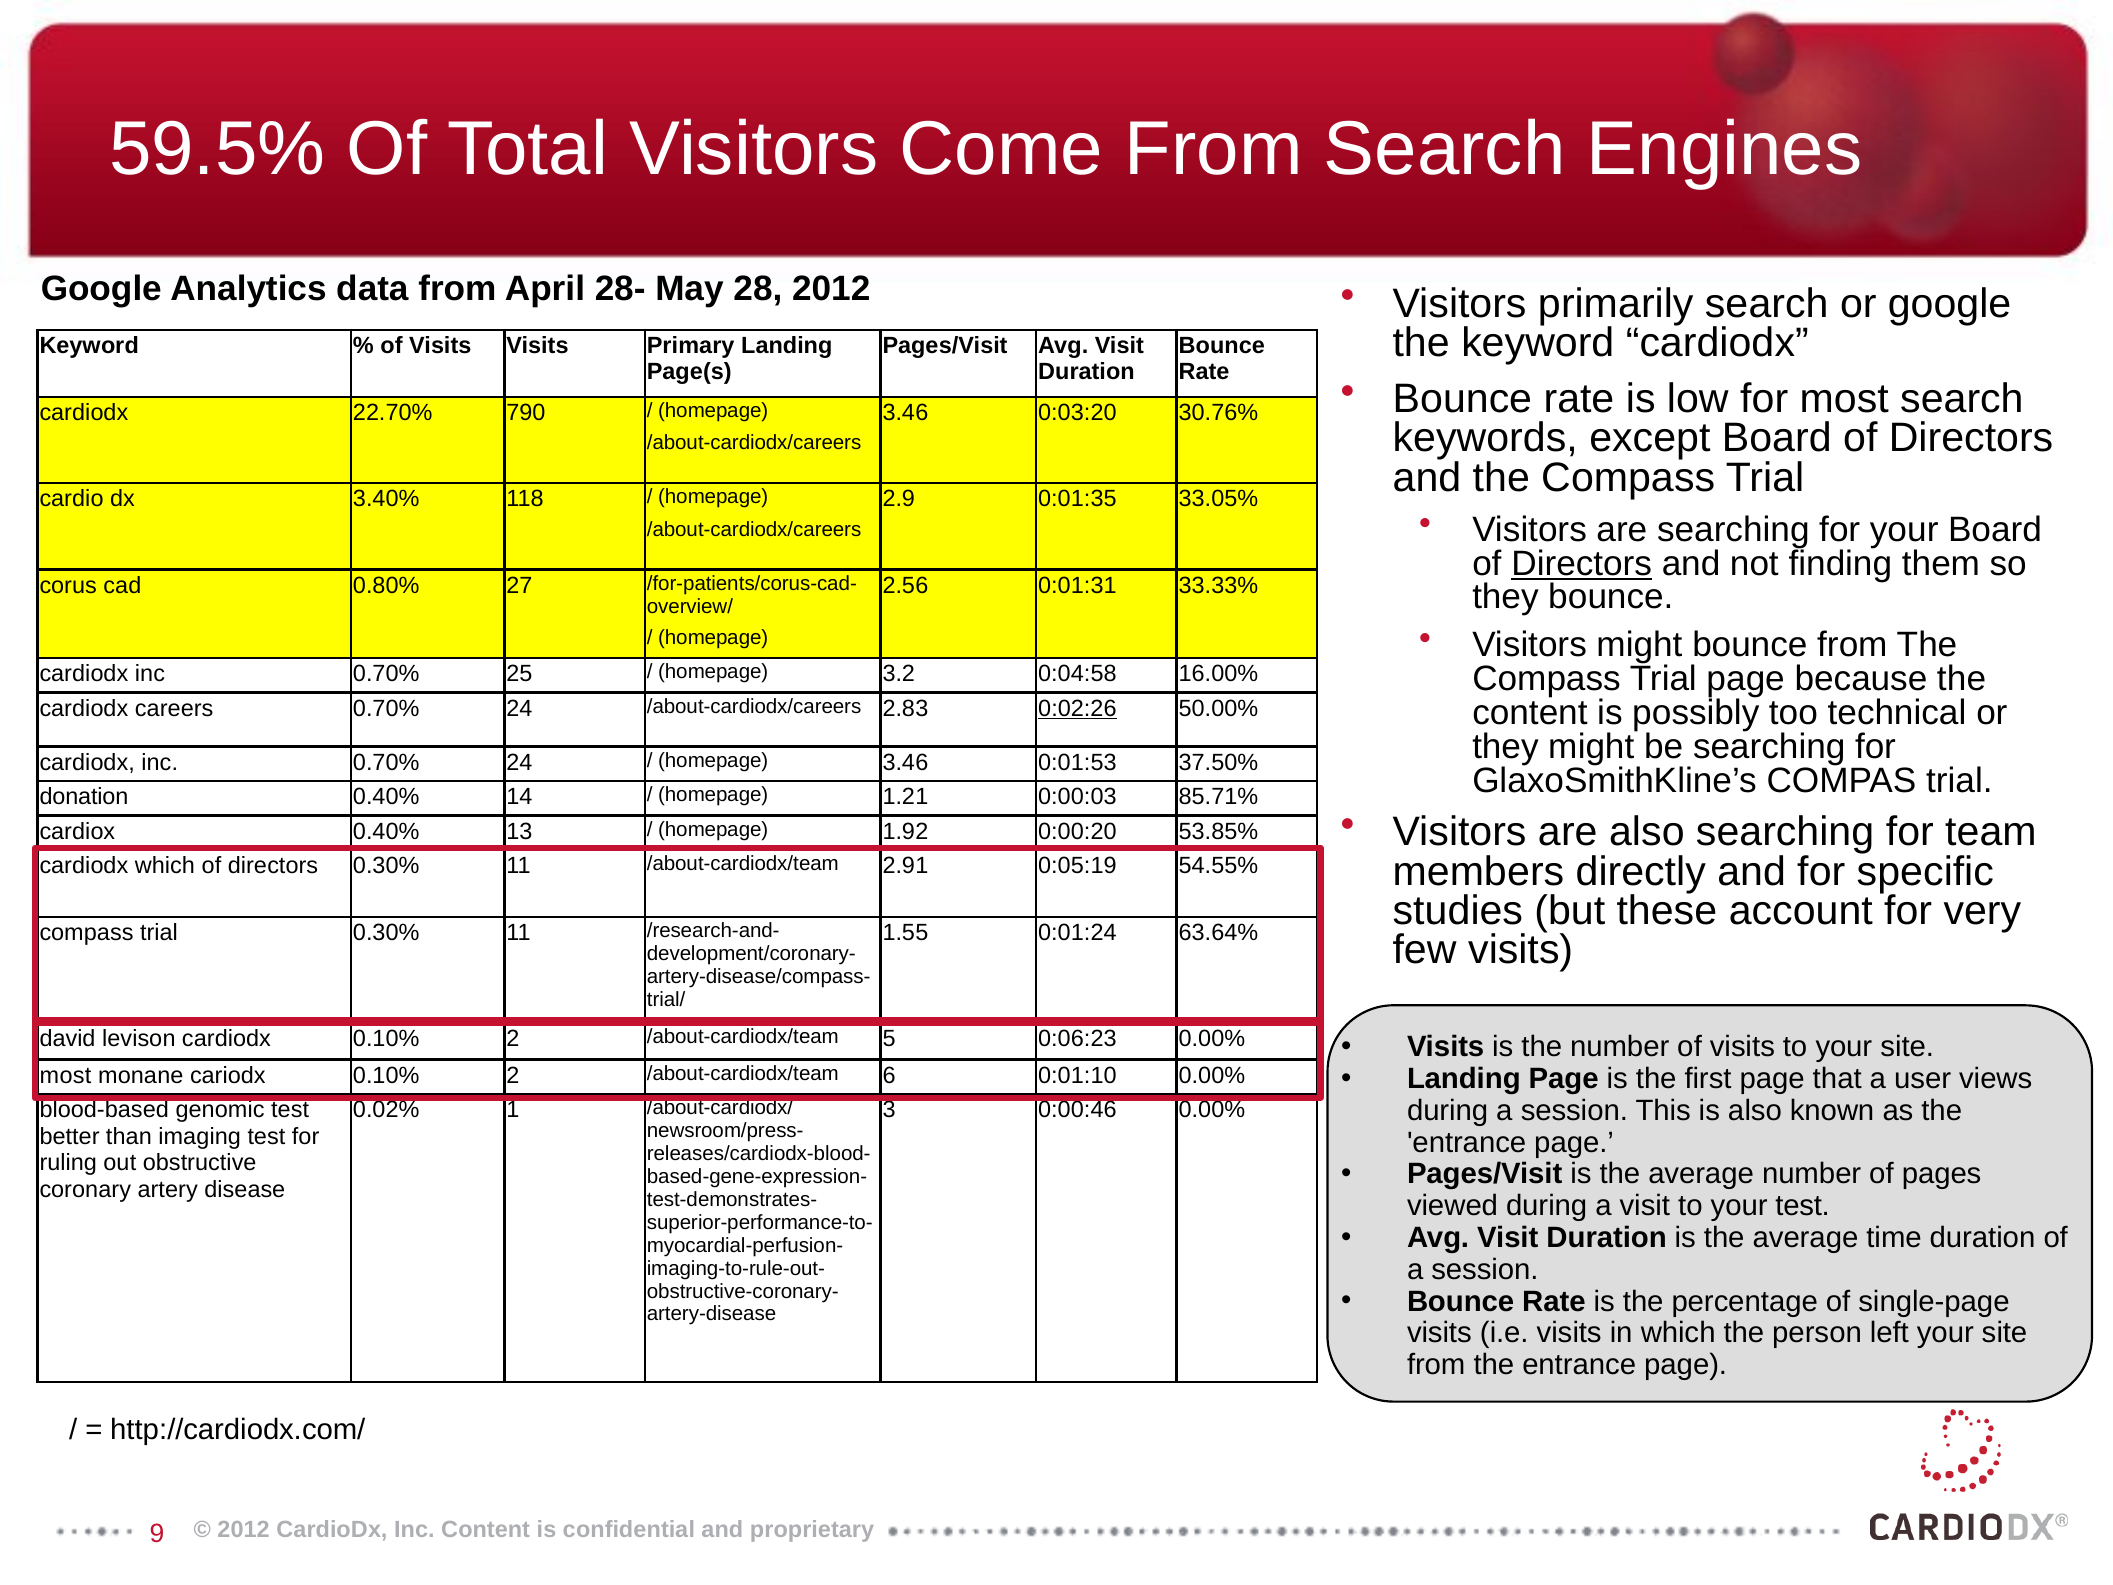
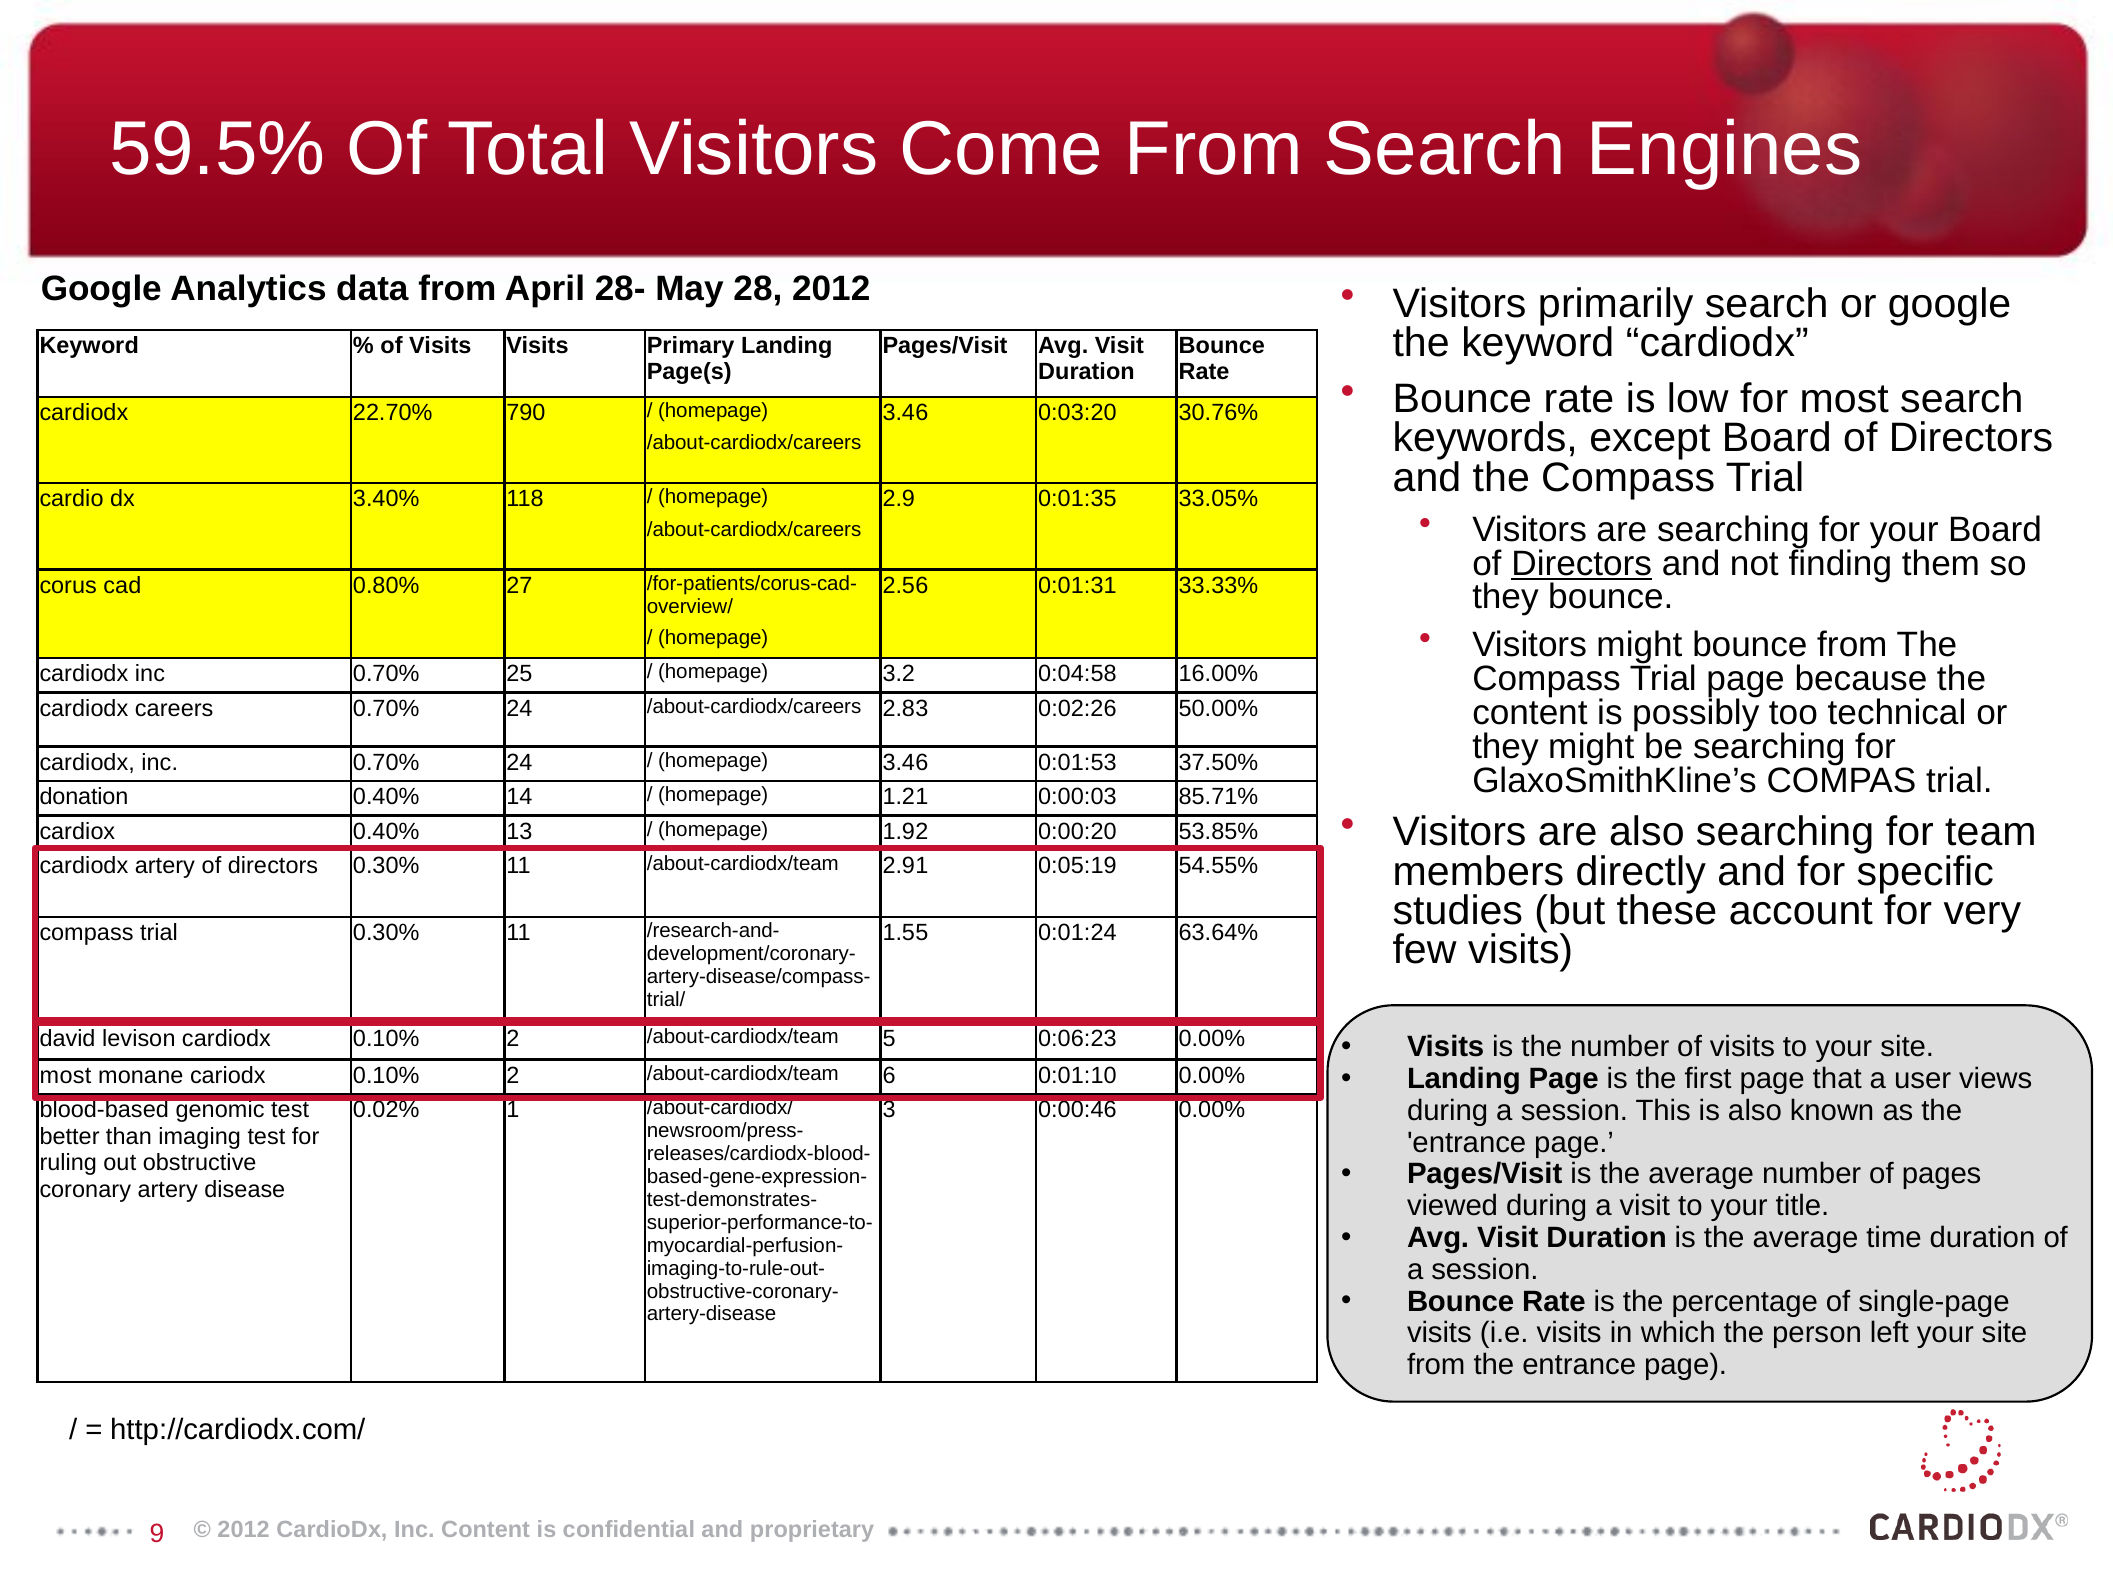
0:02:26 underline: present -> none
cardiodx which: which -> artery
your test: test -> title
